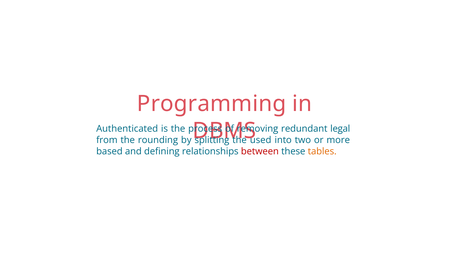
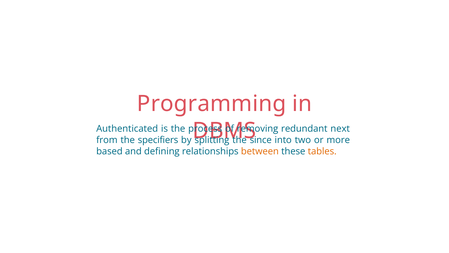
legal: legal -> next
rounding: rounding -> specifiers
used: used -> since
between colour: red -> orange
